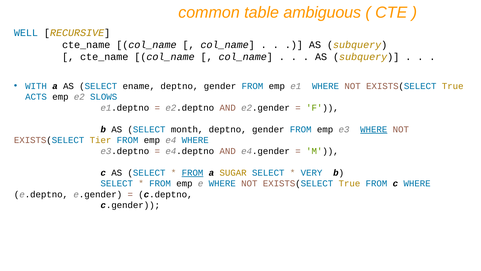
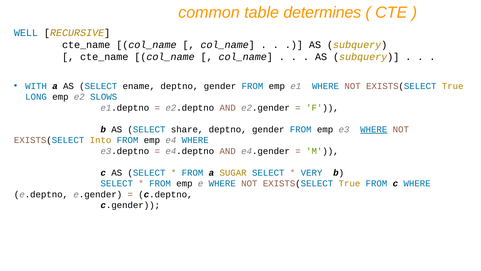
ambiguous: ambiguous -> determines
ACTS: ACTS -> LONG
month: month -> share
Tier: Tier -> Into
FROM at (193, 172) underline: present -> none
